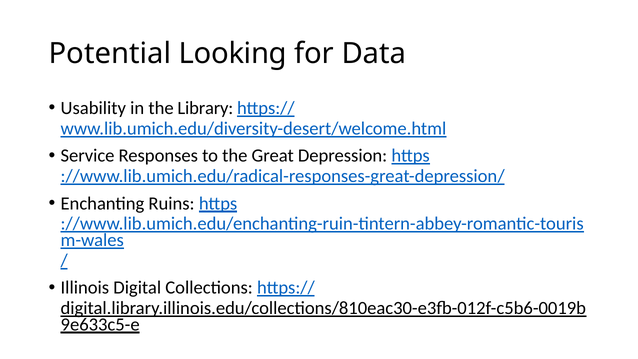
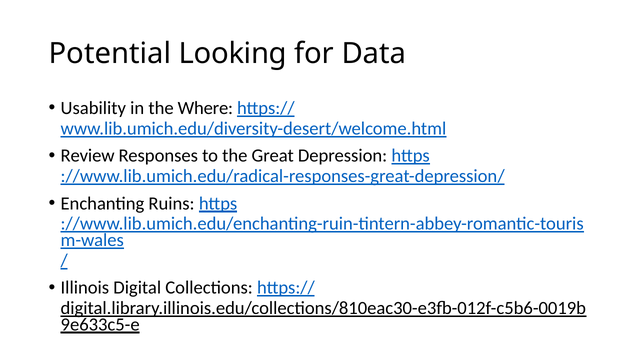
Library: Library -> Where
Service: Service -> Review
